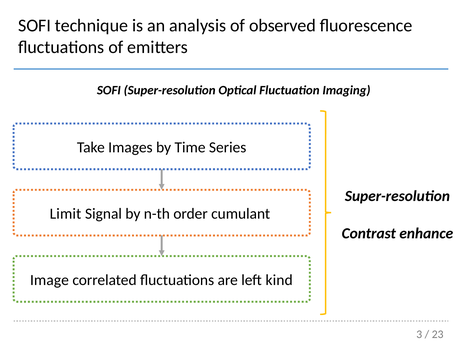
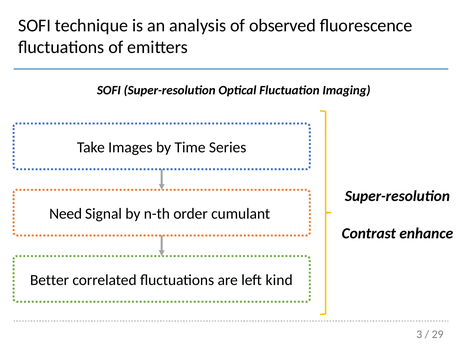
Limit: Limit -> Need
Image: Image -> Better
23: 23 -> 29
